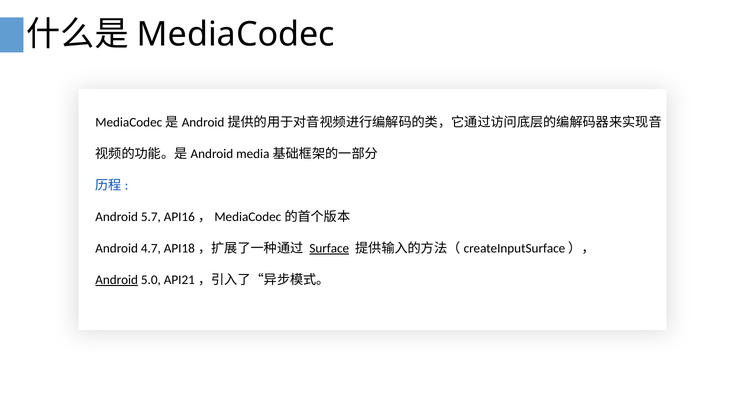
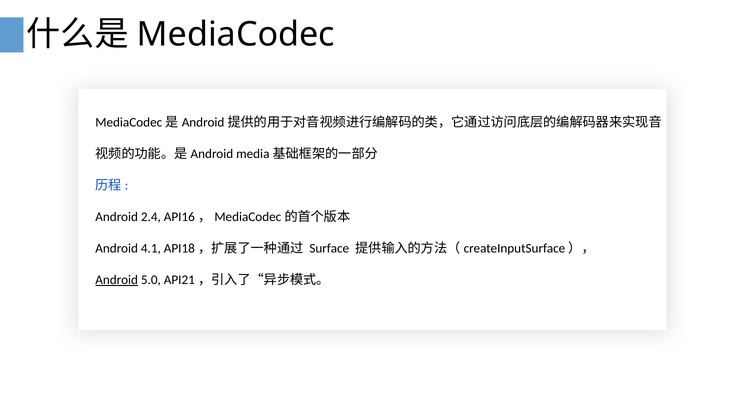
5.7: 5.7 -> 2.4
4.7: 4.7 -> 4.1
Surface underline: present -> none
